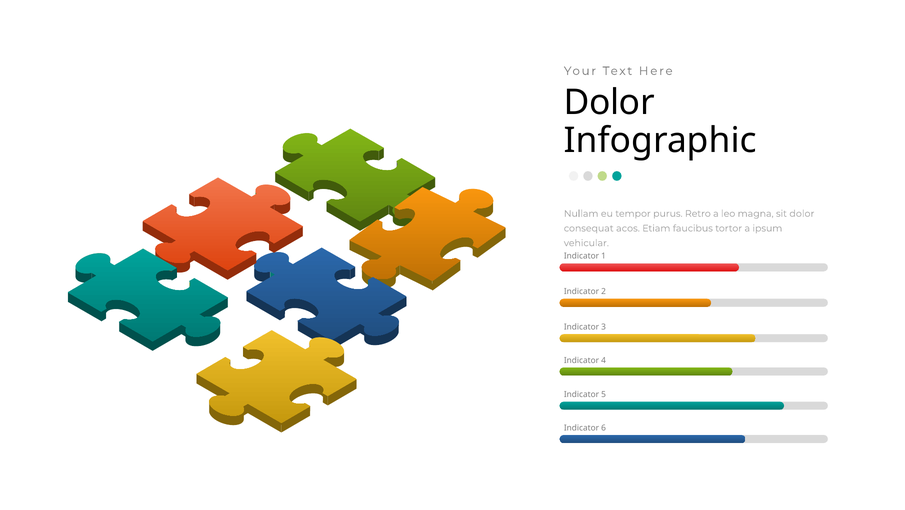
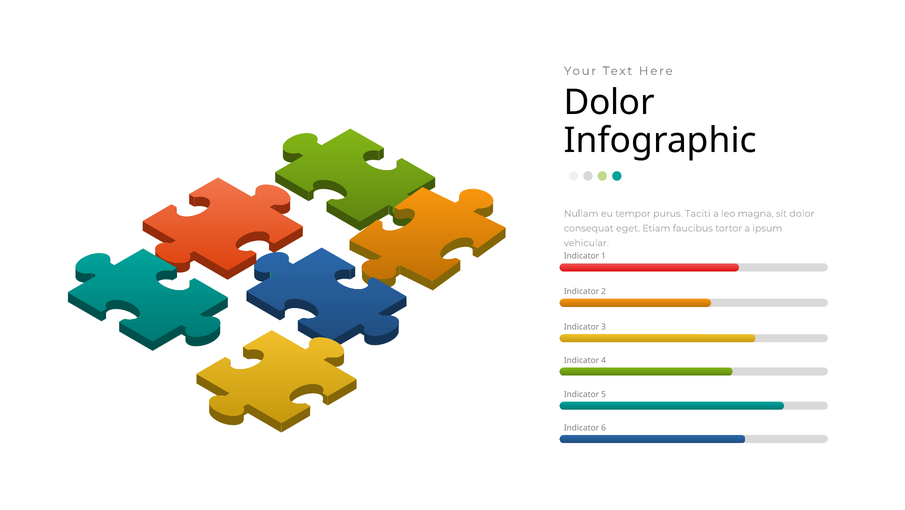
Retro: Retro -> Taciti
acos: acos -> eget
